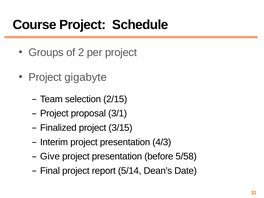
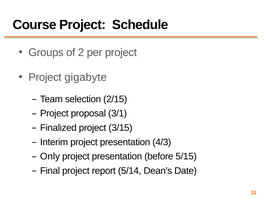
Give: Give -> Only
5/58: 5/58 -> 5/15
